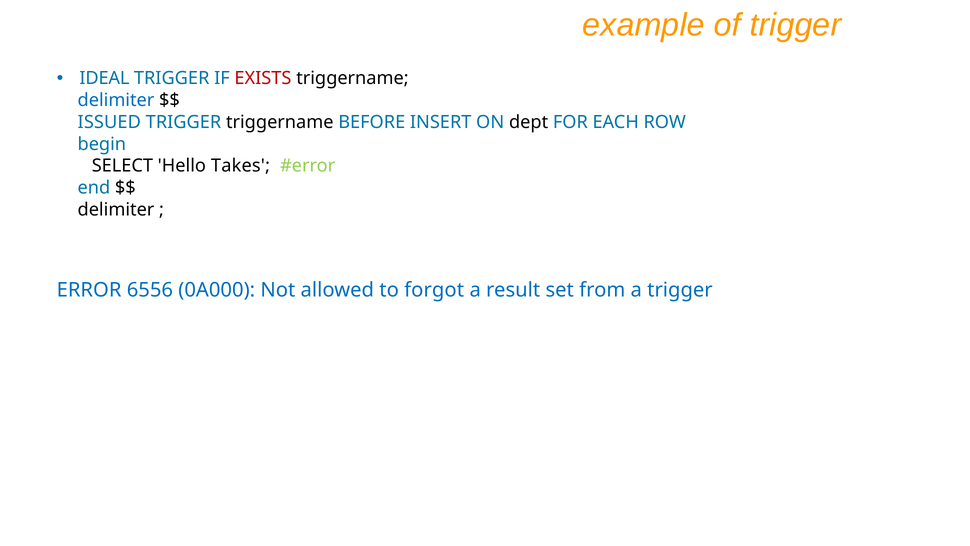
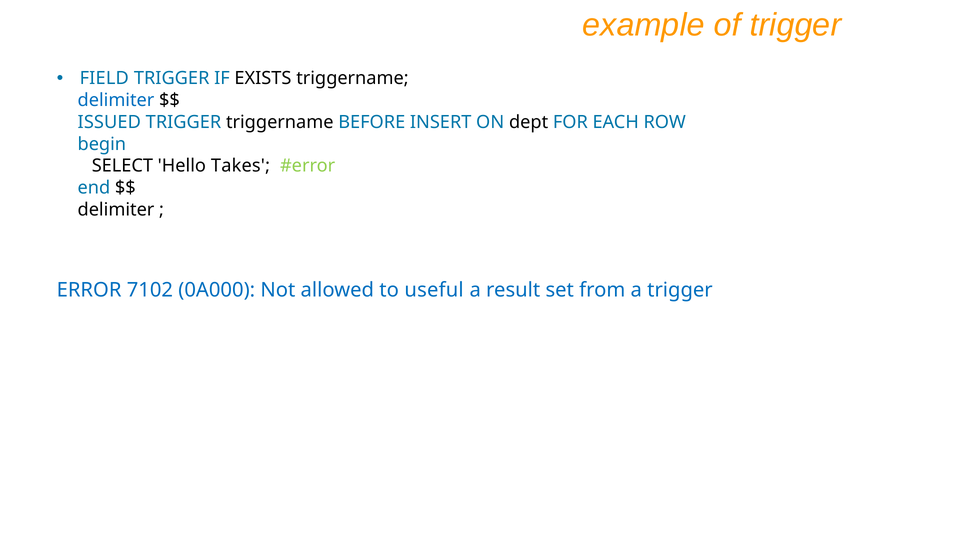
IDEAL: IDEAL -> FIELD
EXISTS colour: red -> black
6556: 6556 -> 7102
forgot: forgot -> useful
